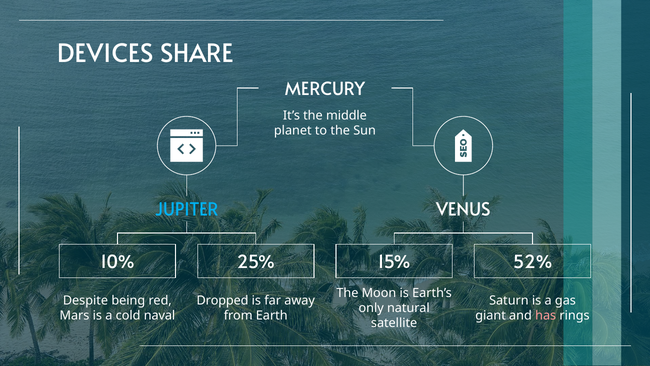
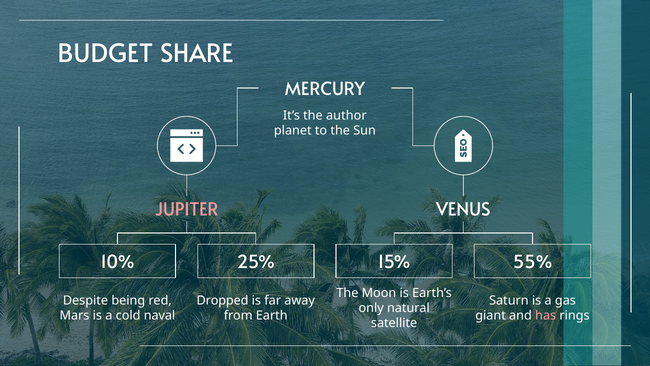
DEVICES: DEVICES -> BUDGET
middle: middle -> author
JUPITER colour: light blue -> pink
52%: 52% -> 55%
